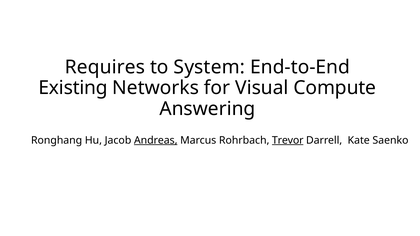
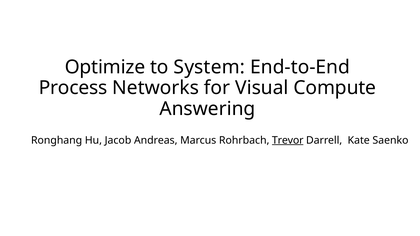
Requires: Requires -> Optimize
Existing: Existing -> Process
Andreas underline: present -> none
